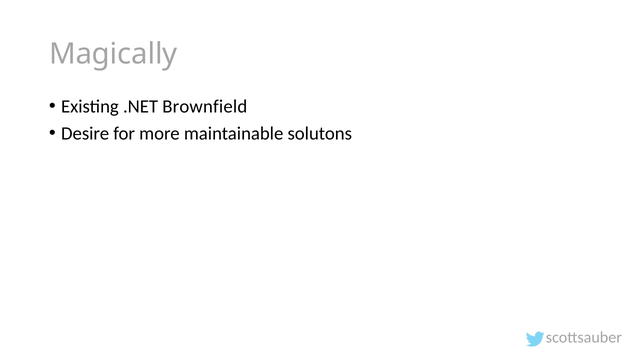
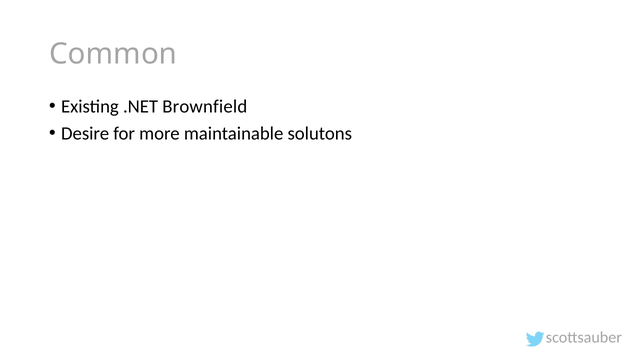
Magically: Magically -> Common
